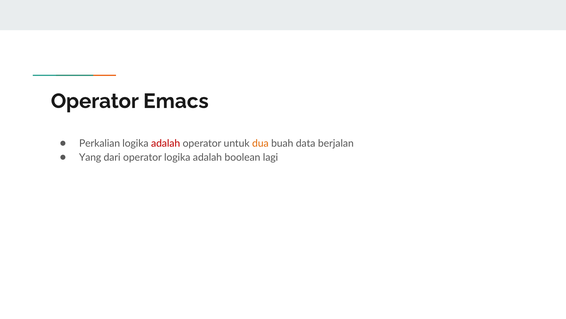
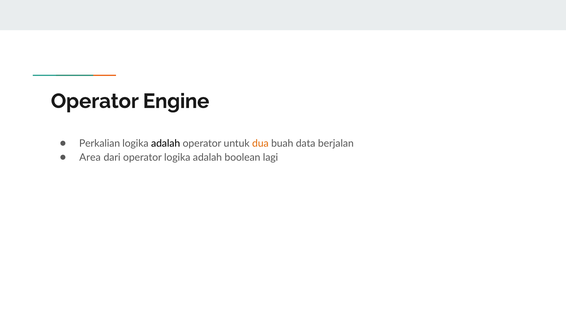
Emacs: Emacs -> Engine
adalah at (166, 143) colour: red -> black
Yang: Yang -> Area
